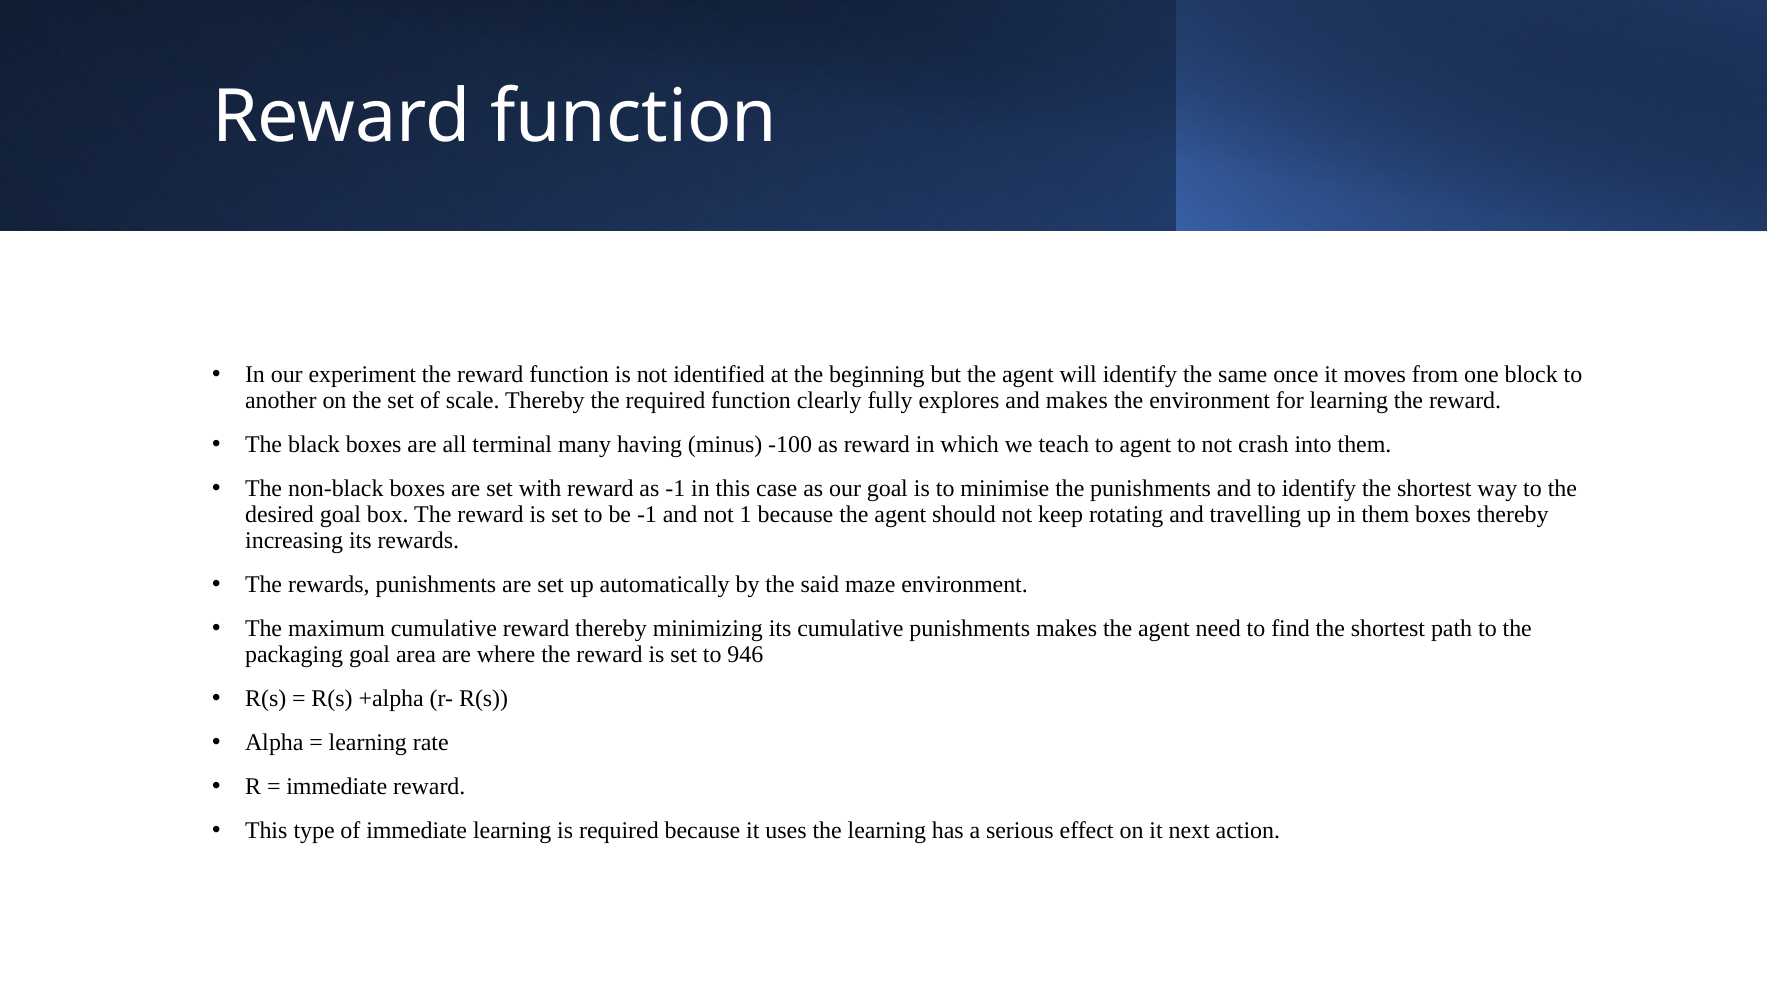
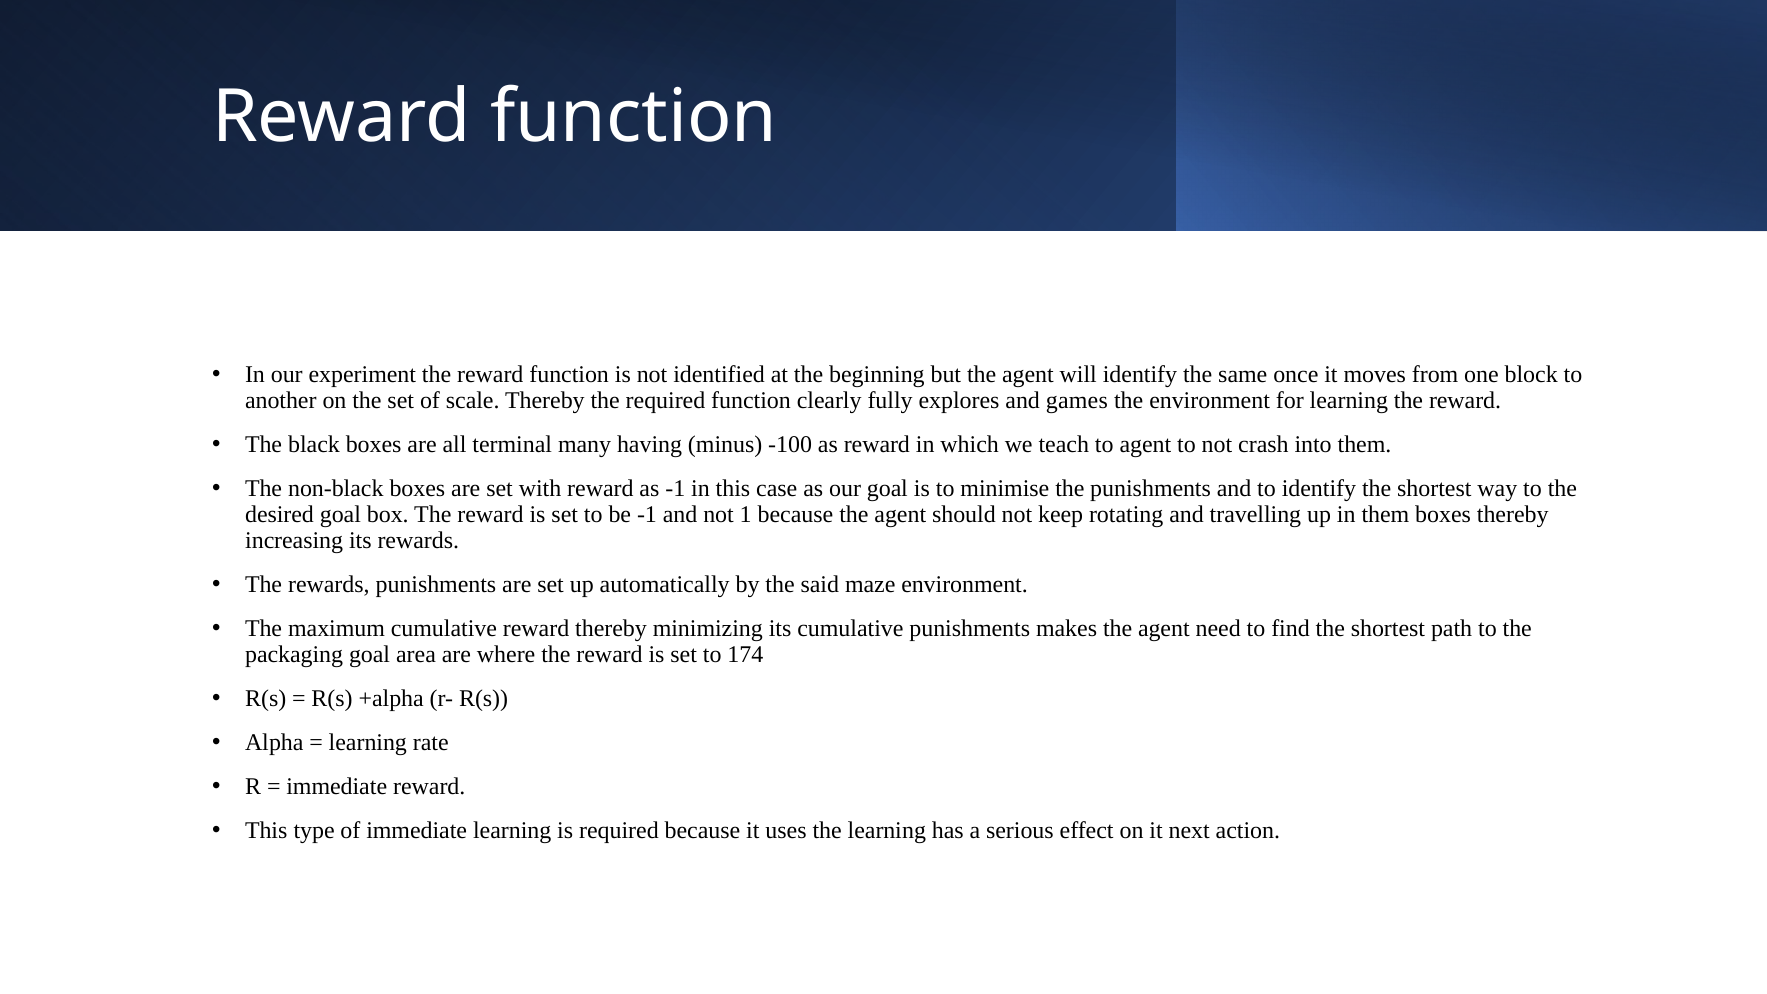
and makes: makes -> games
946: 946 -> 174
